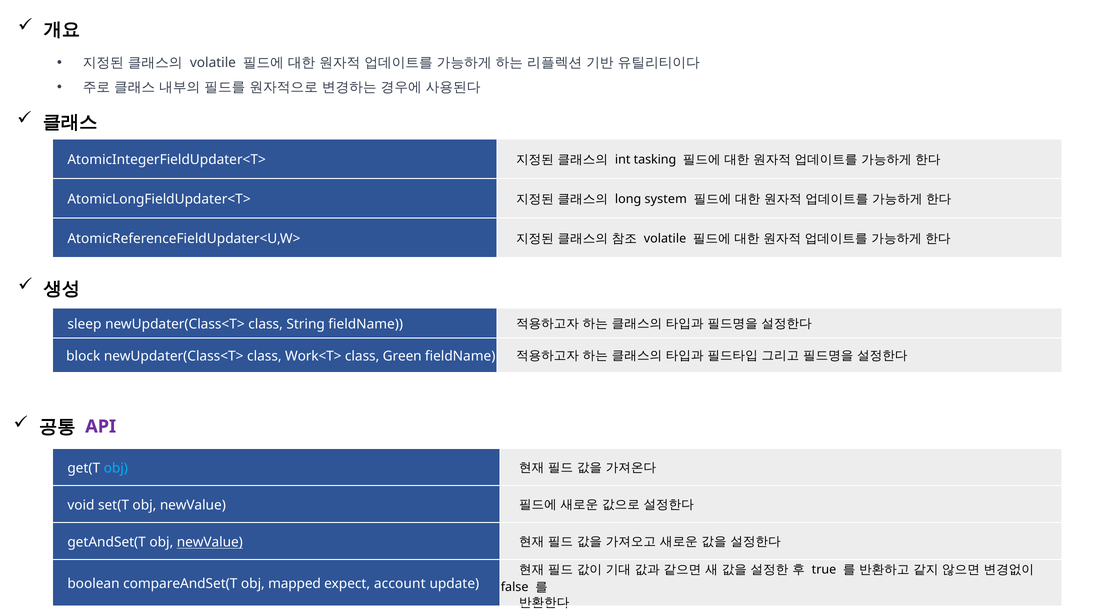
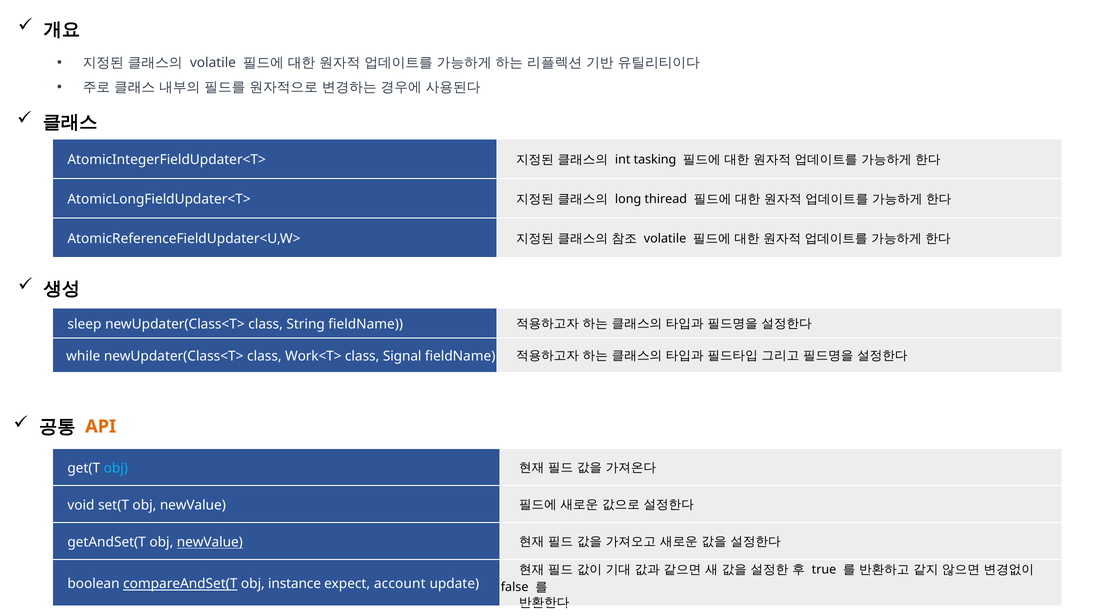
system: system -> thiread
block: block -> while
Green: Green -> Signal
API colour: purple -> orange
compareAndSet(T underline: none -> present
mapped: mapped -> instance
